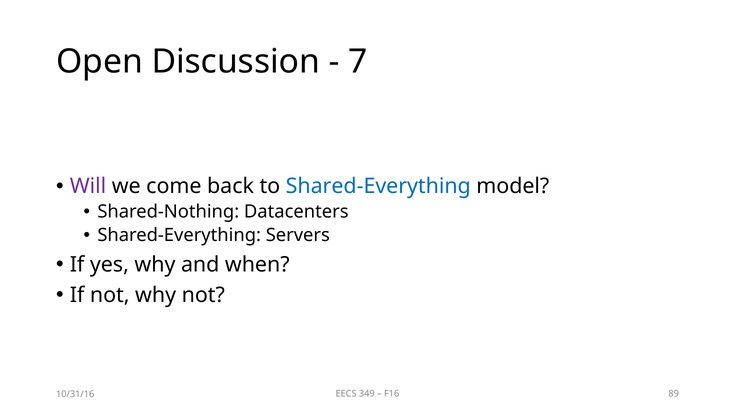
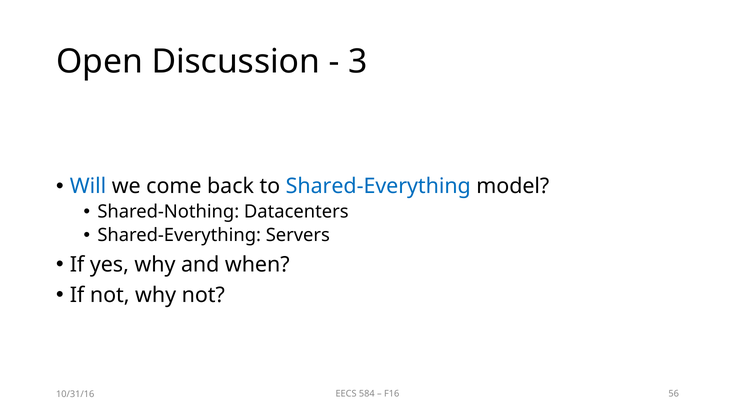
7: 7 -> 3
Will colour: purple -> blue
349: 349 -> 584
89: 89 -> 56
